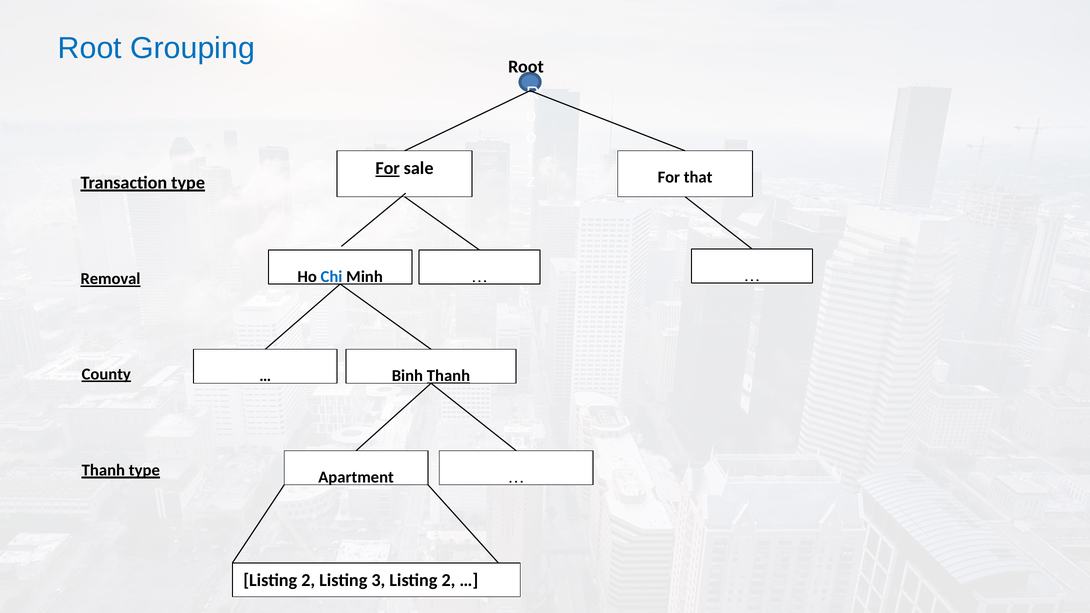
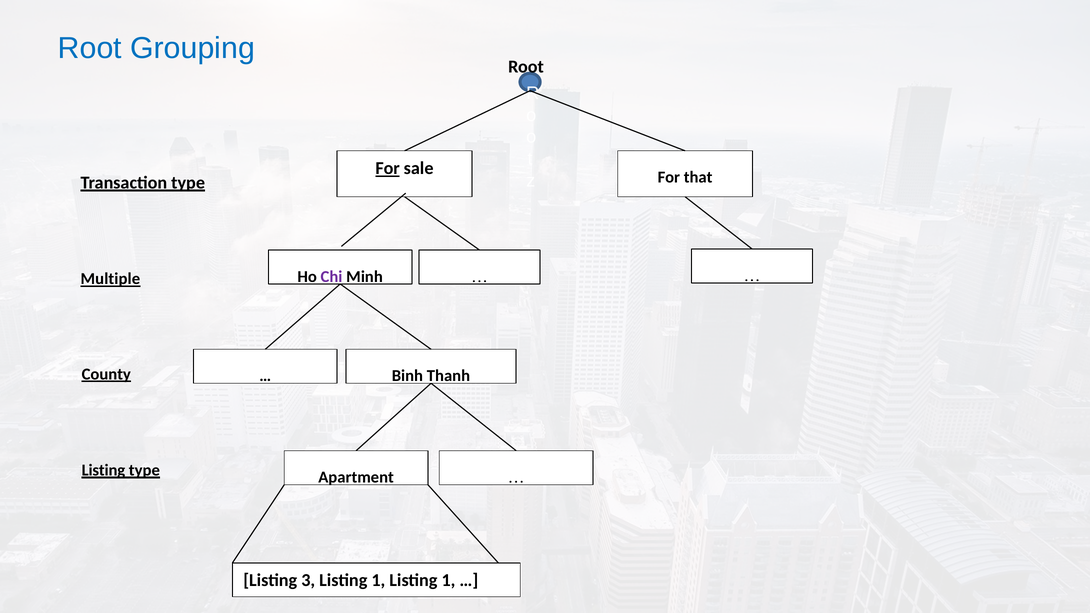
Chi colour: blue -> purple
Removal: Removal -> Multiple
Thanh at (448, 376) underline: present -> none
Thanh at (103, 470): Thanh -> Listing
2 at (308, 581): 2 -> 3
3 at (378, 581): 3 -> 1
2 at (448, 581): 2 -> 1
